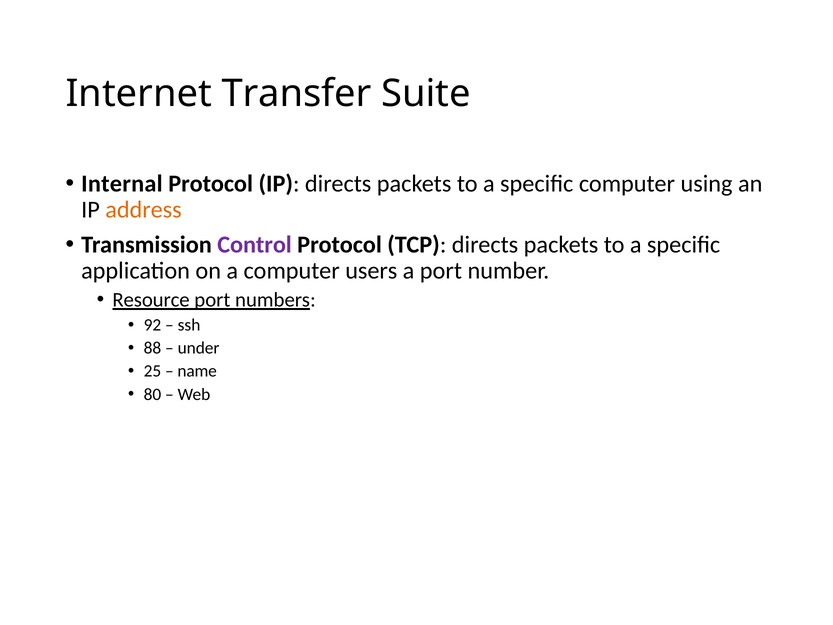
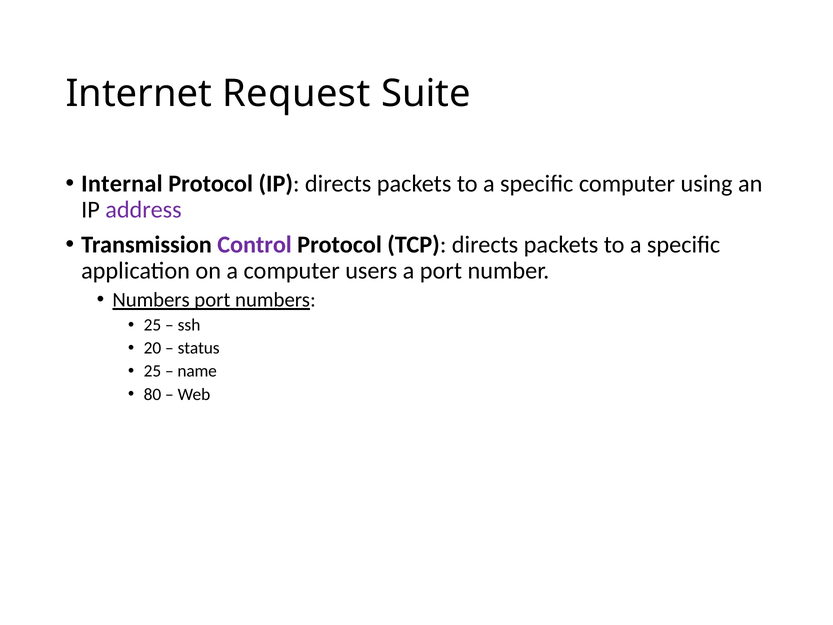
Transfer: Transfer -> Request
address colour: orange -> purple
Resource at (151, 300): Resource -> Numbers
92 at (152, 325): 92 -> 25
88: 88 -> 20
under: under -> status
